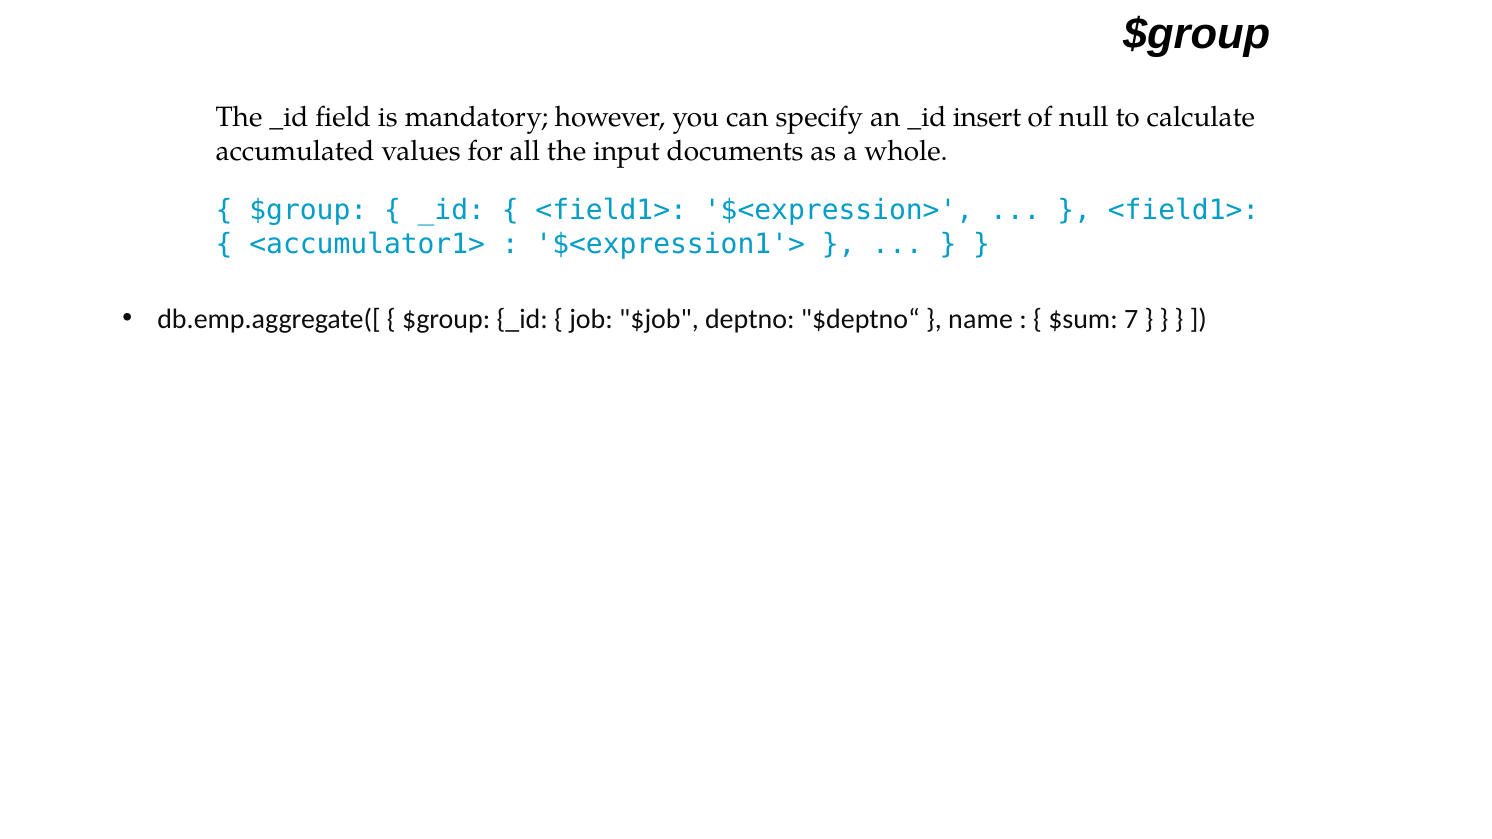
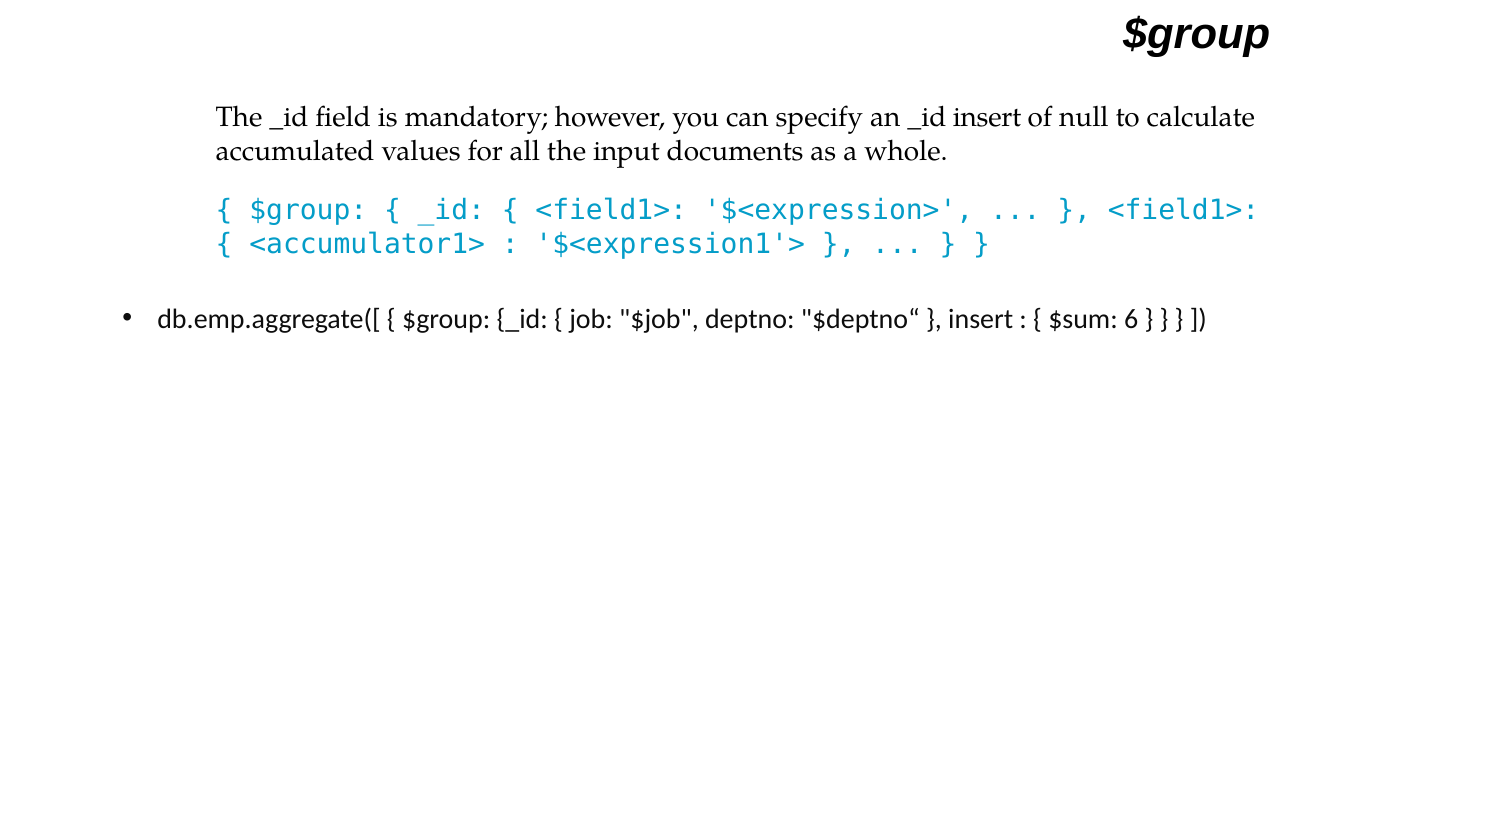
name at (981, 319): name -> insert
7: 7 -> 6
